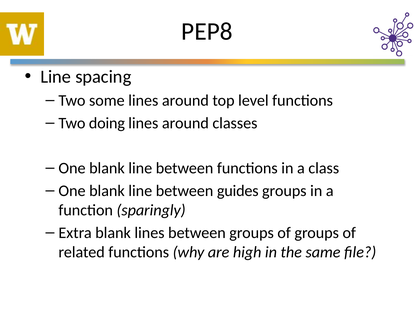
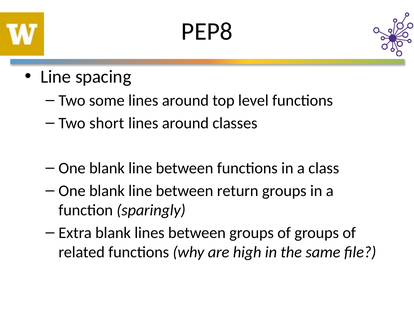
doing: doing -> short
guides: guides -> return
